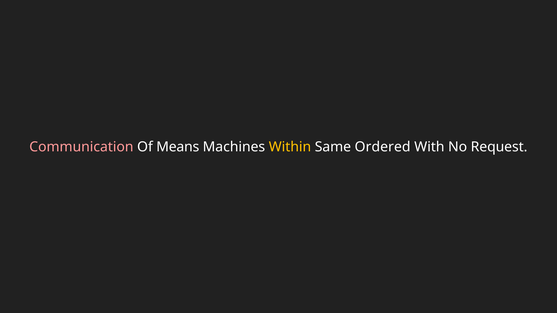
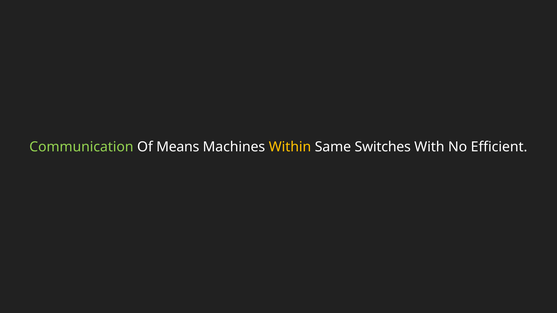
Communication colour: pink -> light green
Ordered: Ordered -> Switches
Request: Request -> Efficient
